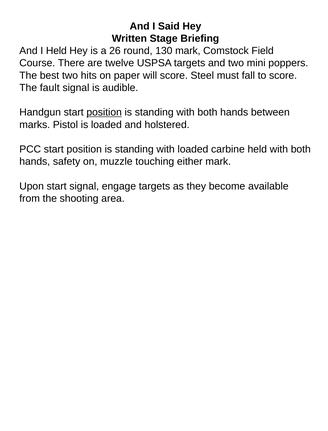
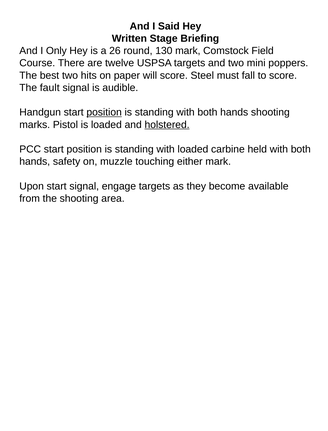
I Held: Held -> Only
hands between: between -> shooting
holstered underline: none -> present
